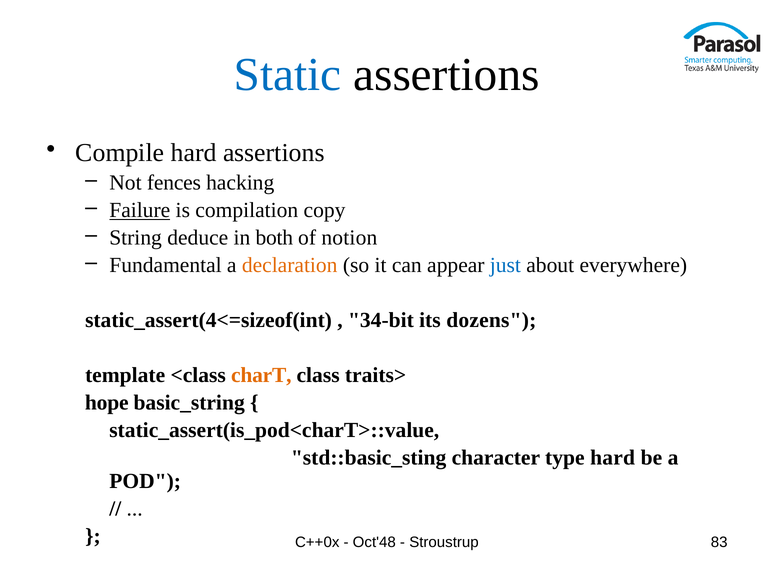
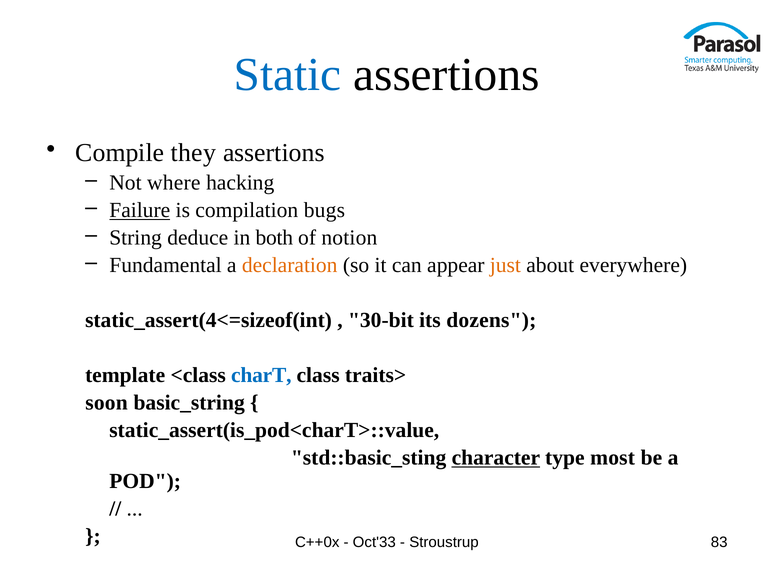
Compile hard: hard -> they
fences: fences -> where
copy: copy -> bugs
just colour: blue -> orange
34-bit: 34-bit -> 30-bit
charT colour: orange -> blue
hope: hope -> soon
character underline: none -> present
type hard: hard -> most
Oct'48: Oct'48 -> Oct'33
